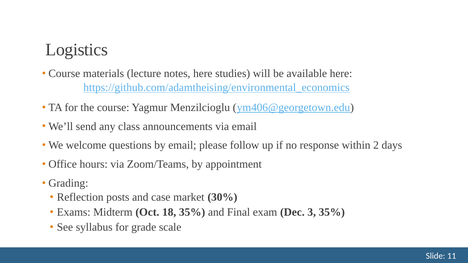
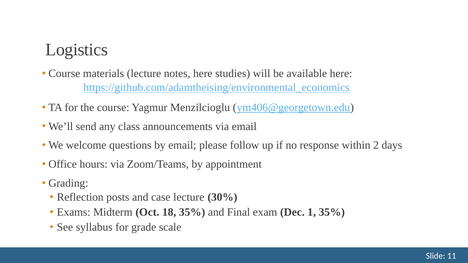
case market: market -> lecture
3: 3 -> 1
